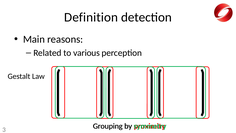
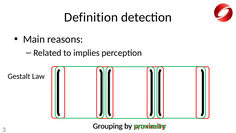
various: various -> implies
